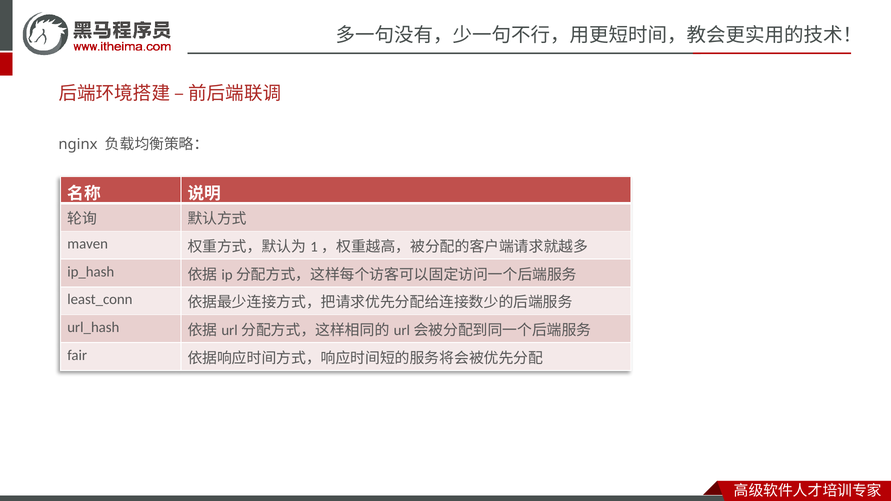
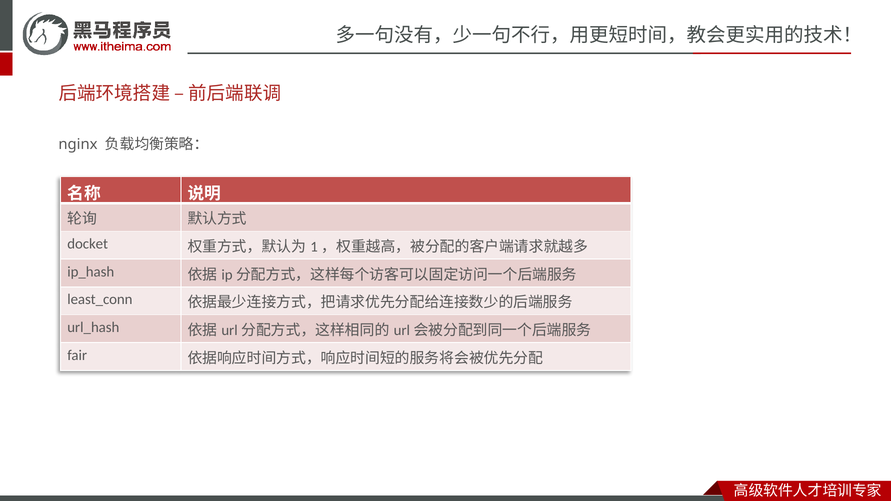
maven: maven -> docket
